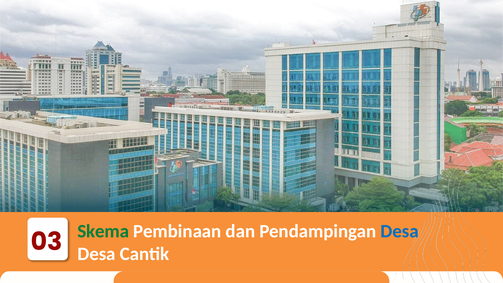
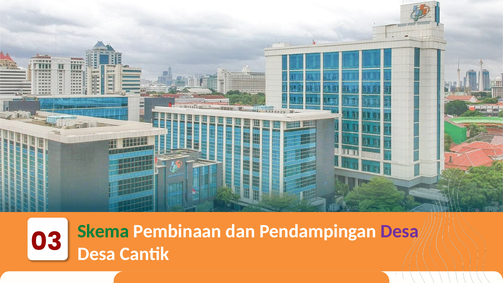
Desa at (400, 231) colour: blue -> purple
